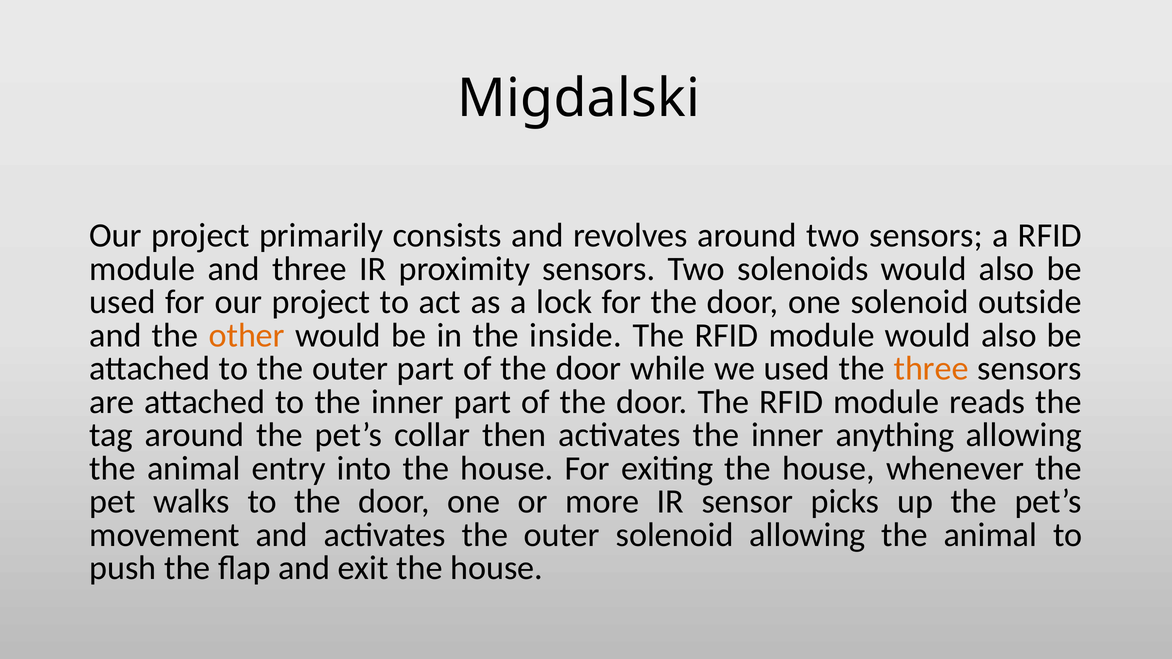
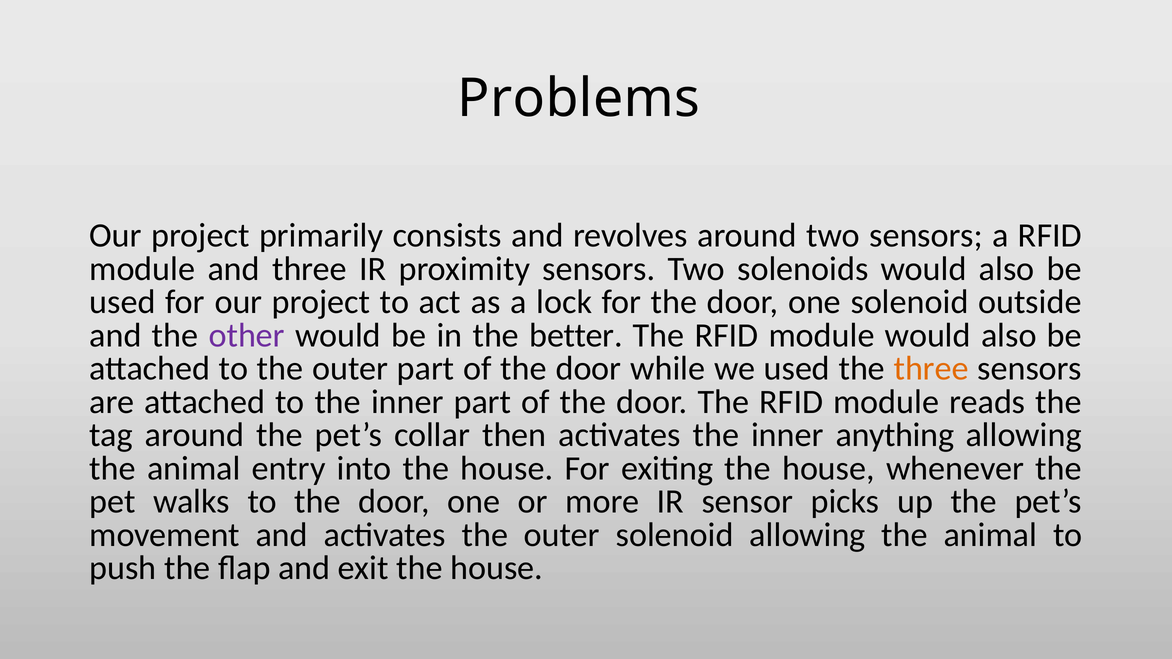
Migdalski: Migdalski -> Problems
other colour: orange -> purple
inside: inside -> better
